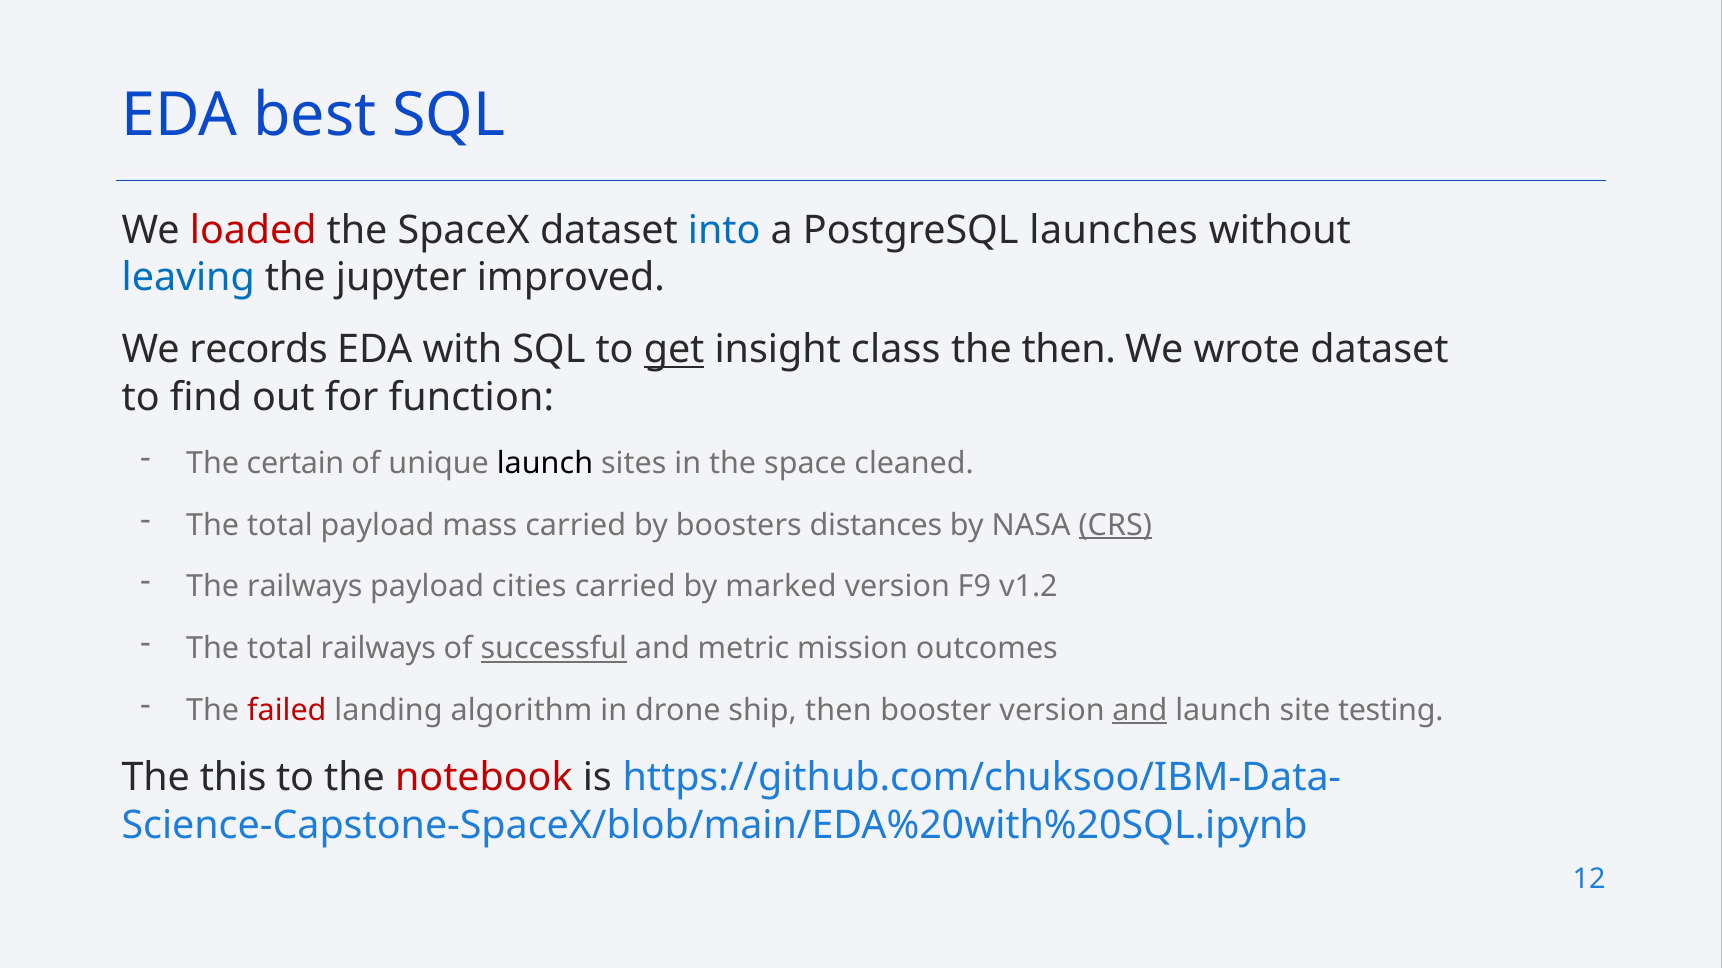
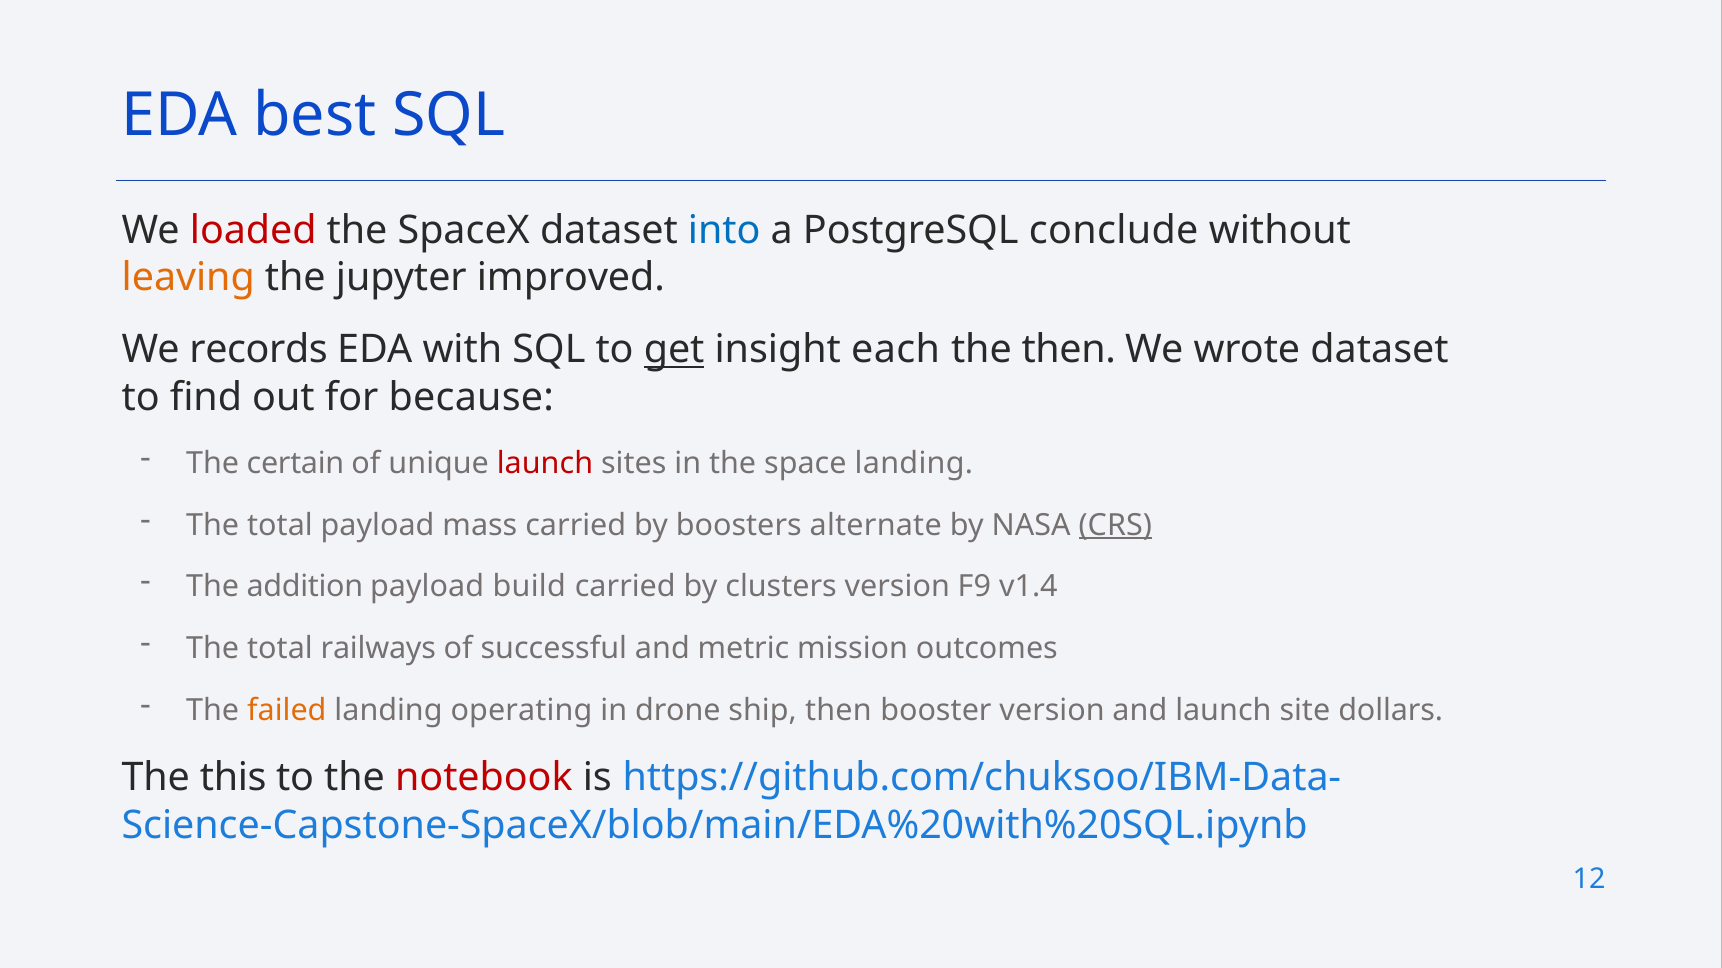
launches: launches -> conclude
leaving colour: blue -> orange
class: class -> each
function: function -> because
launch at (545, 464) colour: black -> red
space cleaned: cleaned -> landing
distances: distances -> alternate
The railways: railways -> addition
cities: cities -> build
marked: marked -> clusters
v1.2: v1.2 -> v1.4
successful underline: present -> none
failed colour: red -> orange
algorithm: algorithm -> operating
and at (1140, 711) underline: present -> none
testing: testing -> dollars
